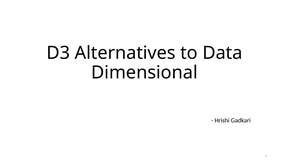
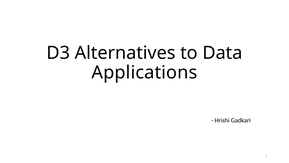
Dimensional: Dimensional -> Applications
